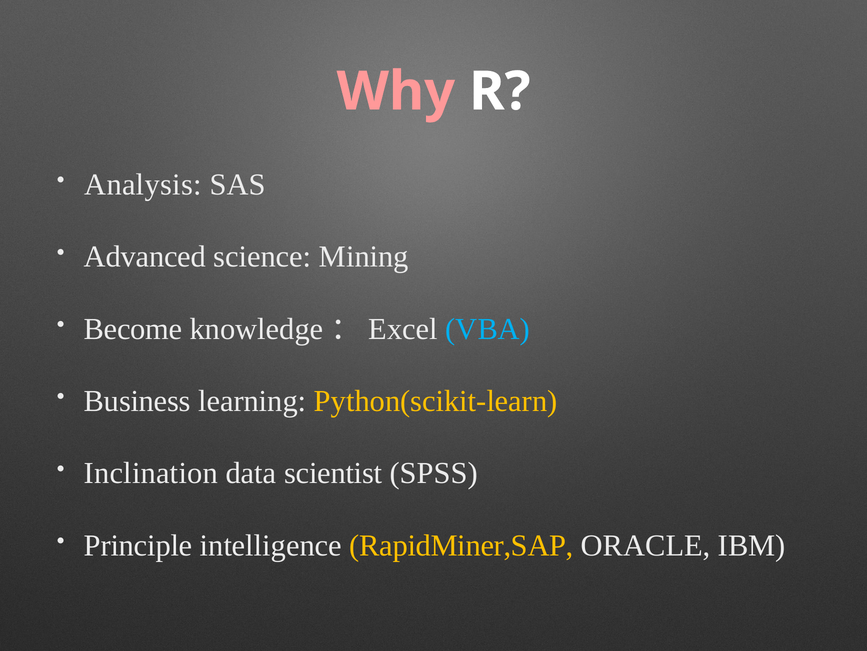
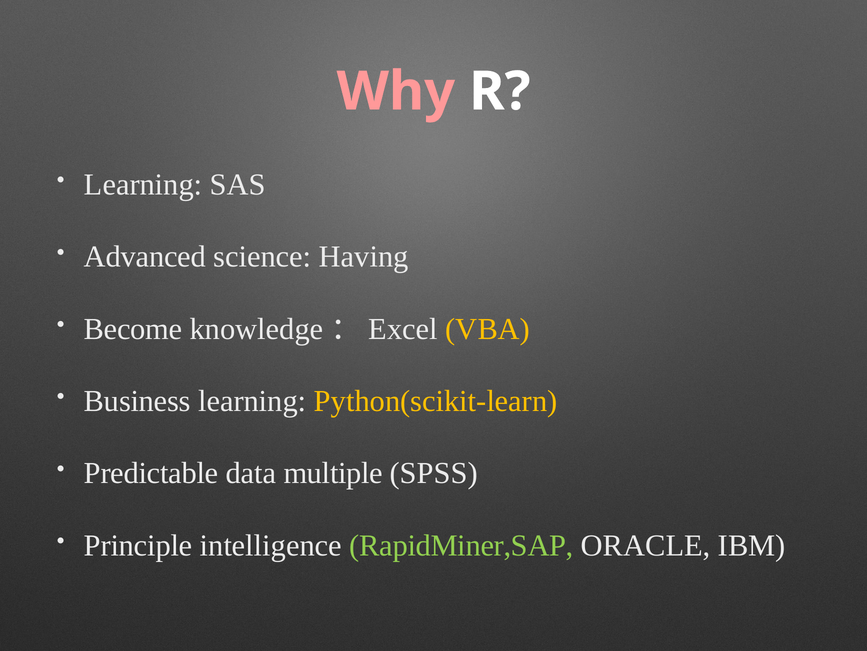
Analysis at (143, 184): Analysis -> Learning
Mining: Mining -> Having
VBA colour: light blue -> yellow
Inclination: Inclination -> Predictable
scientist: scientist -> multiple
RapidMiner,SAP colour: yellow -> light green
